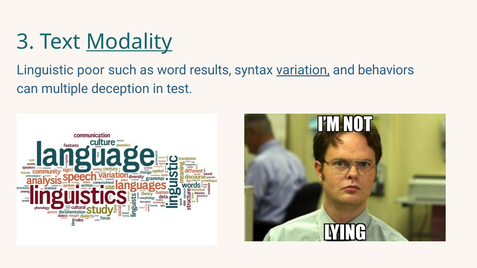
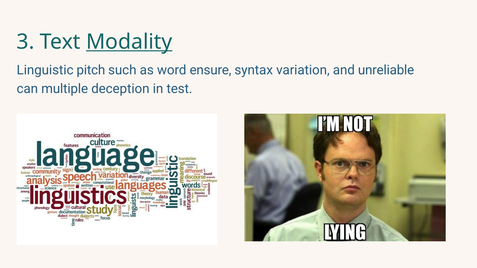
poor: poor -> pitch
results: results -> ensure
variation underline: present -> none
behaviors: behaviors -> unreliable
